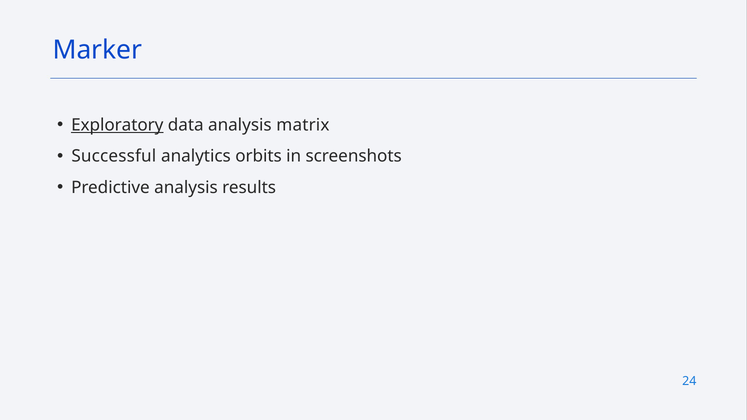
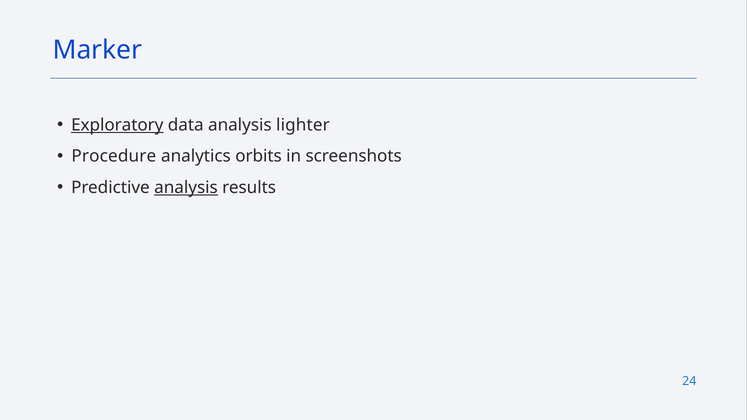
matrix: matrix -> lighter
Successful: Successful -> Procedure
analysis at (186, 188) underline: none -> present
